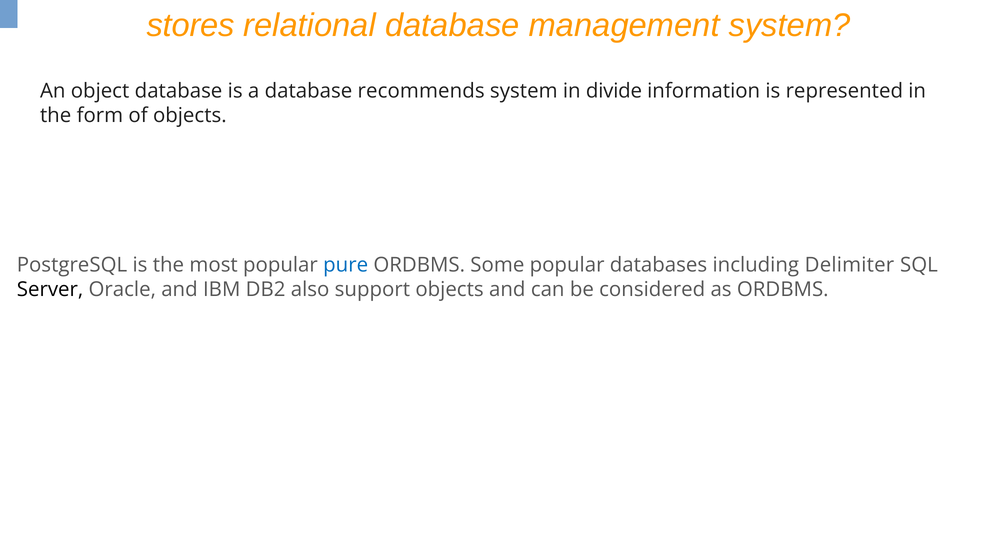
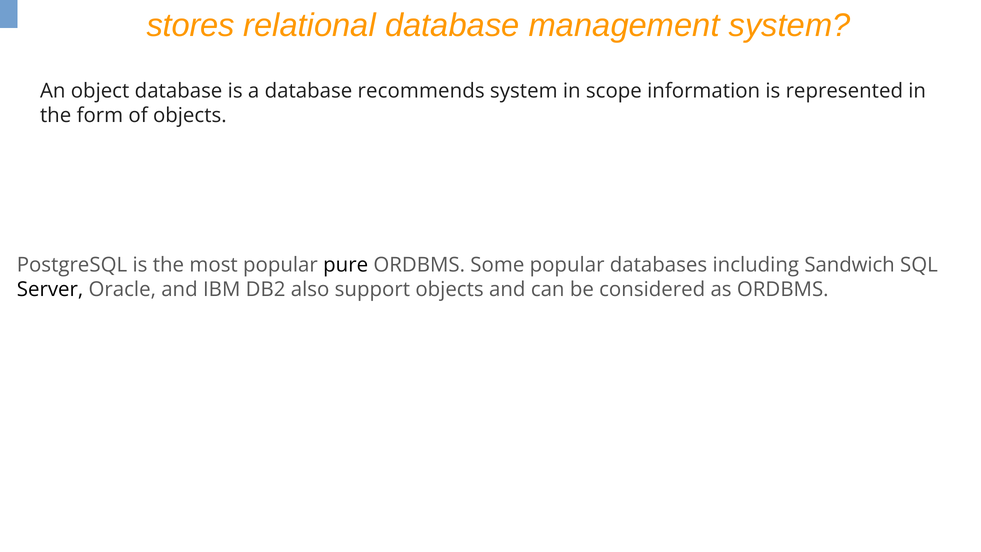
divide: divide -> scope
pure colour: blue -> black
Delimiter: Delimiter -> Sandwich
